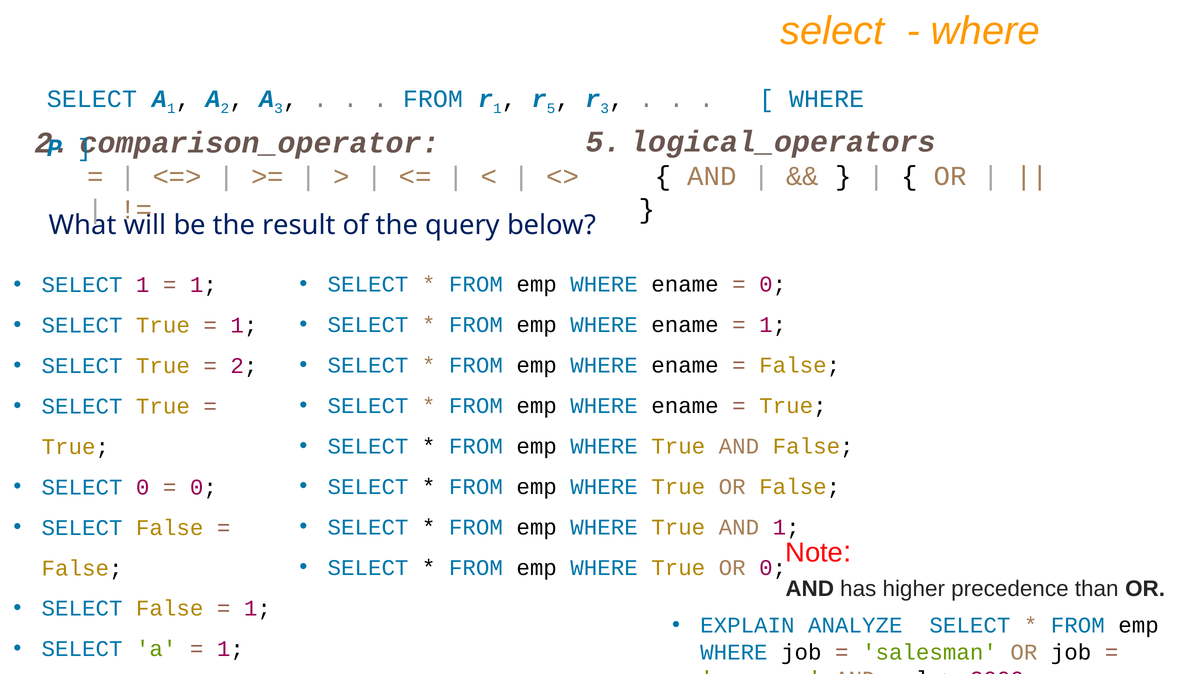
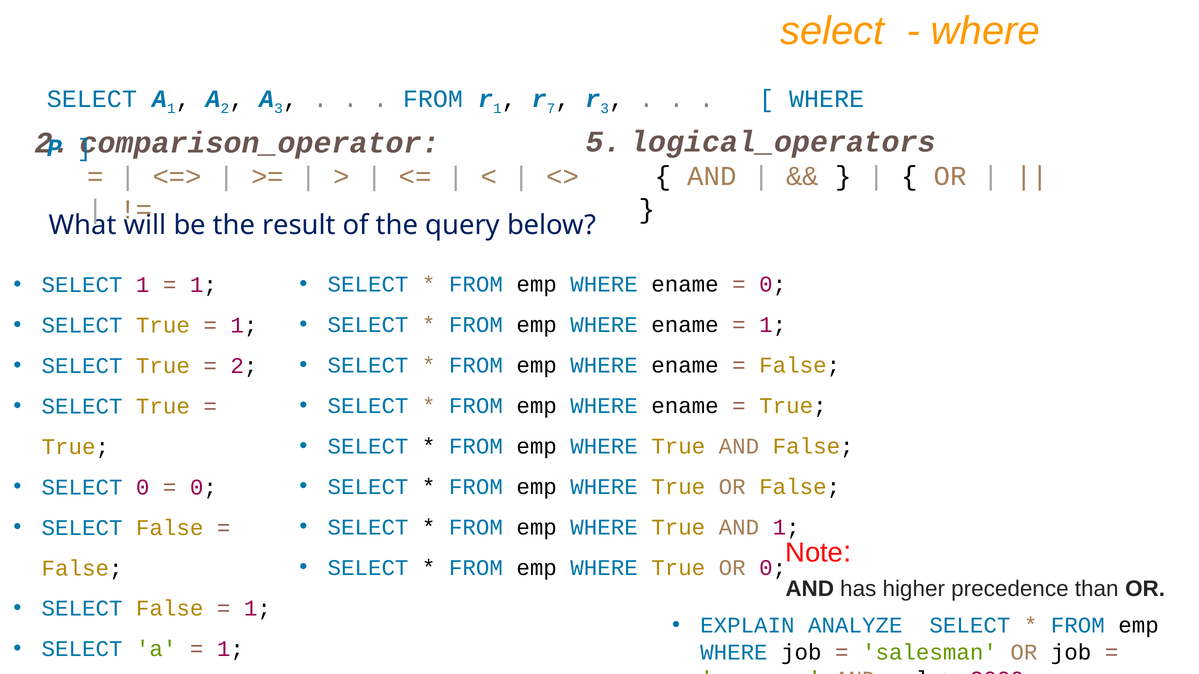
5 at (551, 109): 5 -> 7
